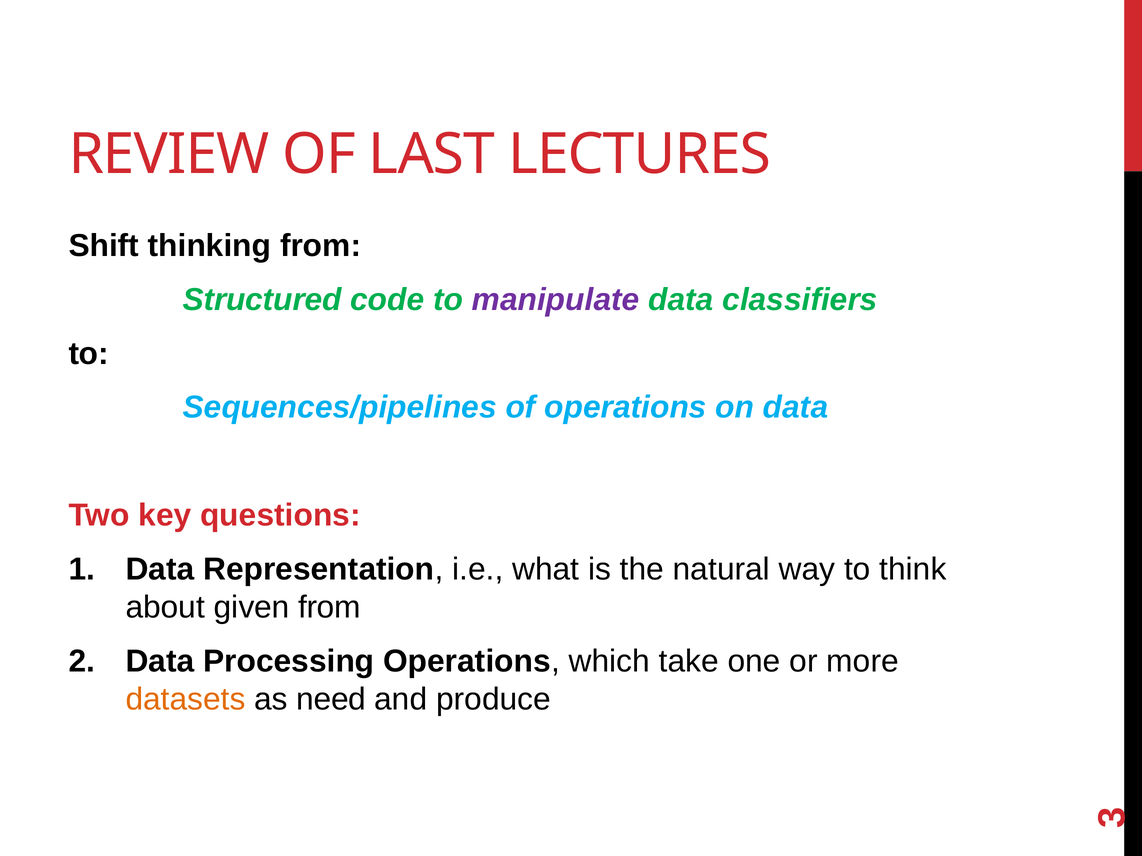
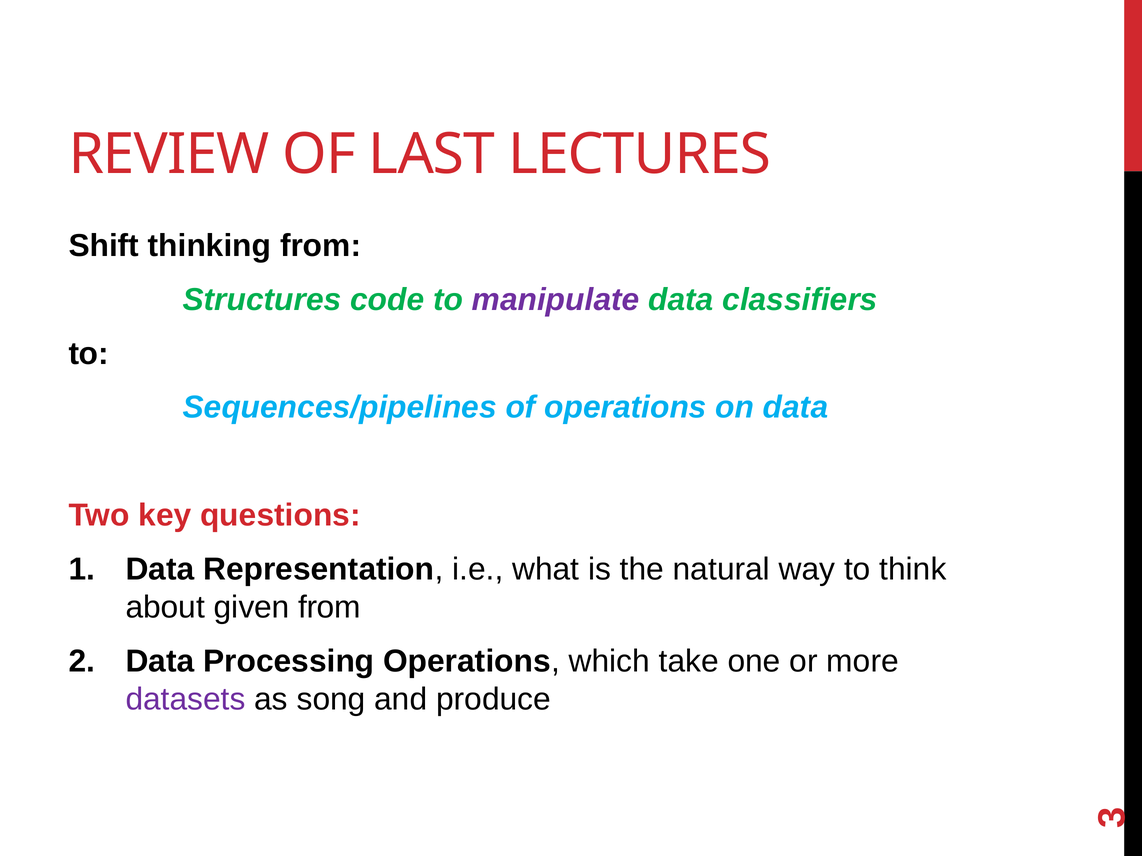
Structured: Structured -> Structures
datasets colour: orange -> purple
need: need -> song
